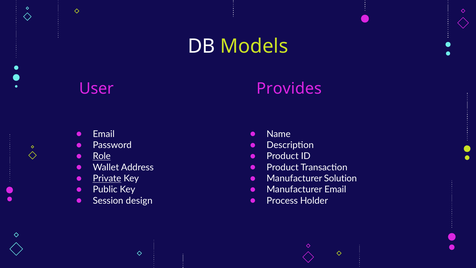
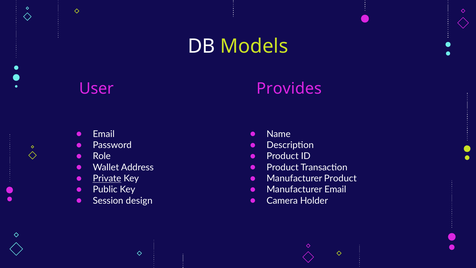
Role underline: present -> none
Manufacturer Solution: Solution -> Product
Process: Process -> Camera
